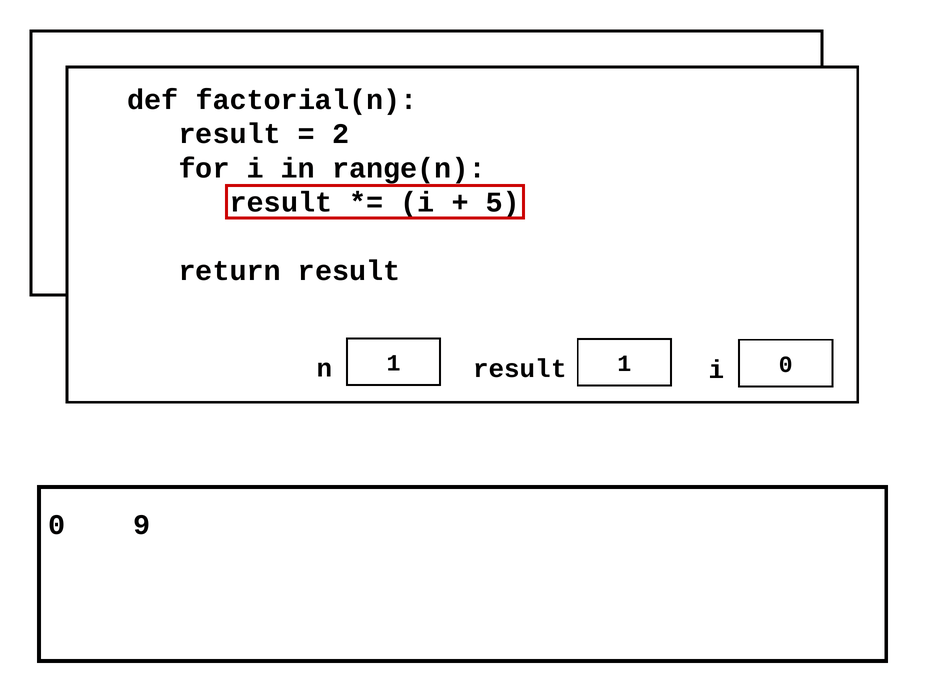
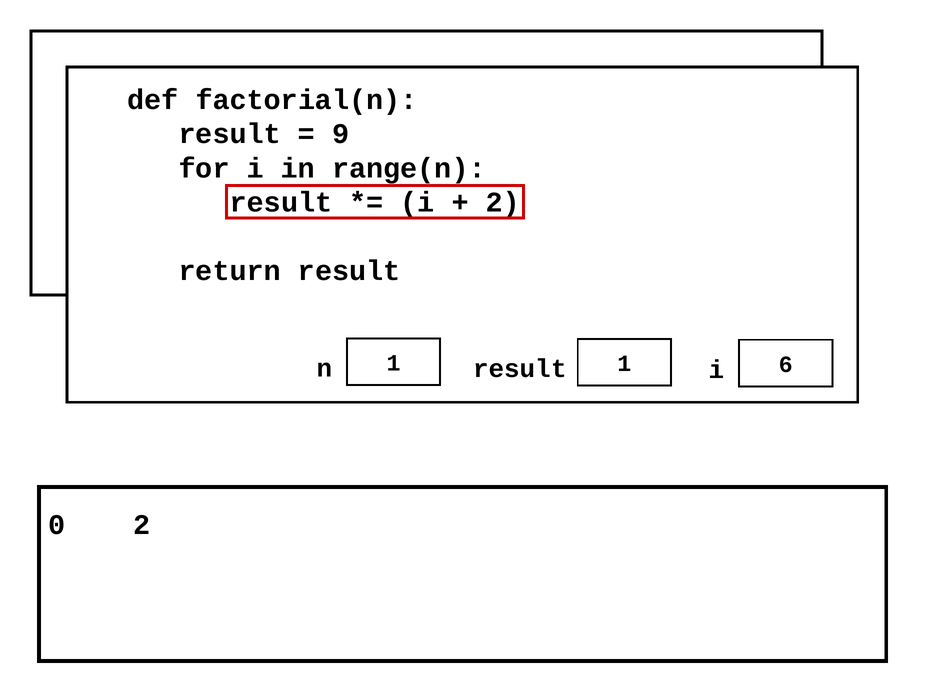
2: 2 -> 9
5 at (503, 202): 5 -> 2
n 0: 0 -> 6
0 9: 9 -> 2
